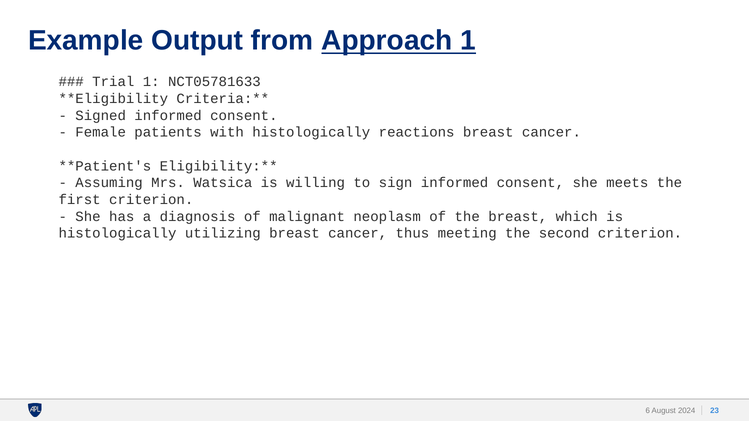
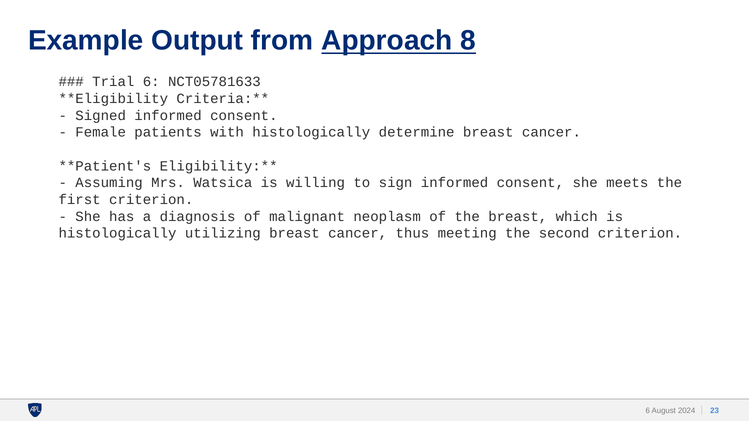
Approach 1: 1 -> 8
Trial 1: 1 -> 6
reactions: reactions -> determine
